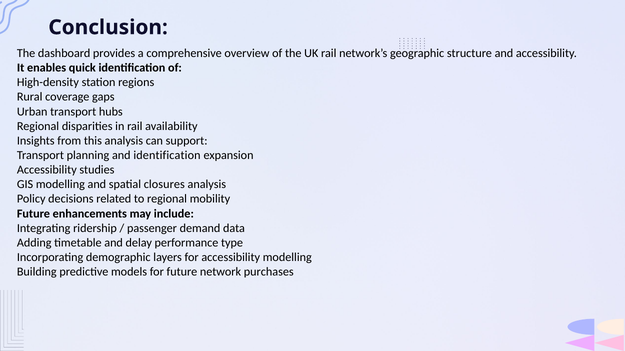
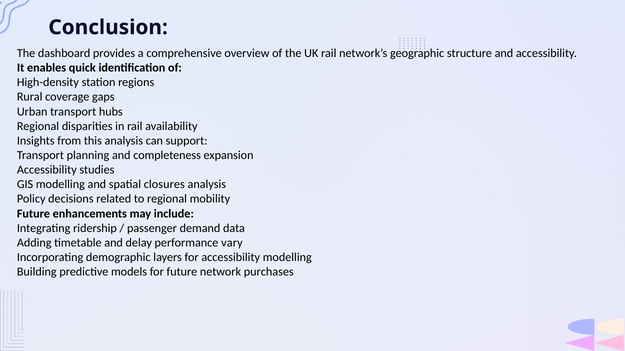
and identification: identification -> completeness
type: type -> vary
